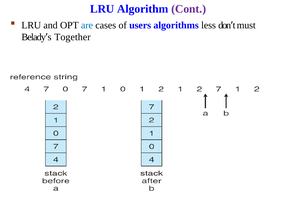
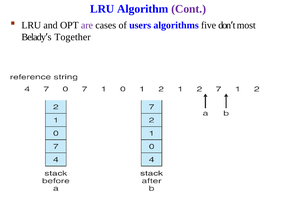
are colour: blue -> purple
less: less -> five
must: must -> most
